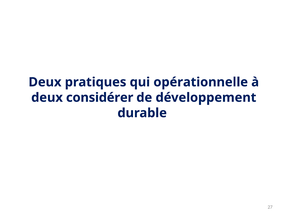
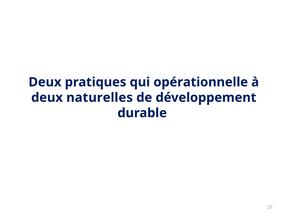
considérer: considérer -> naturelles
